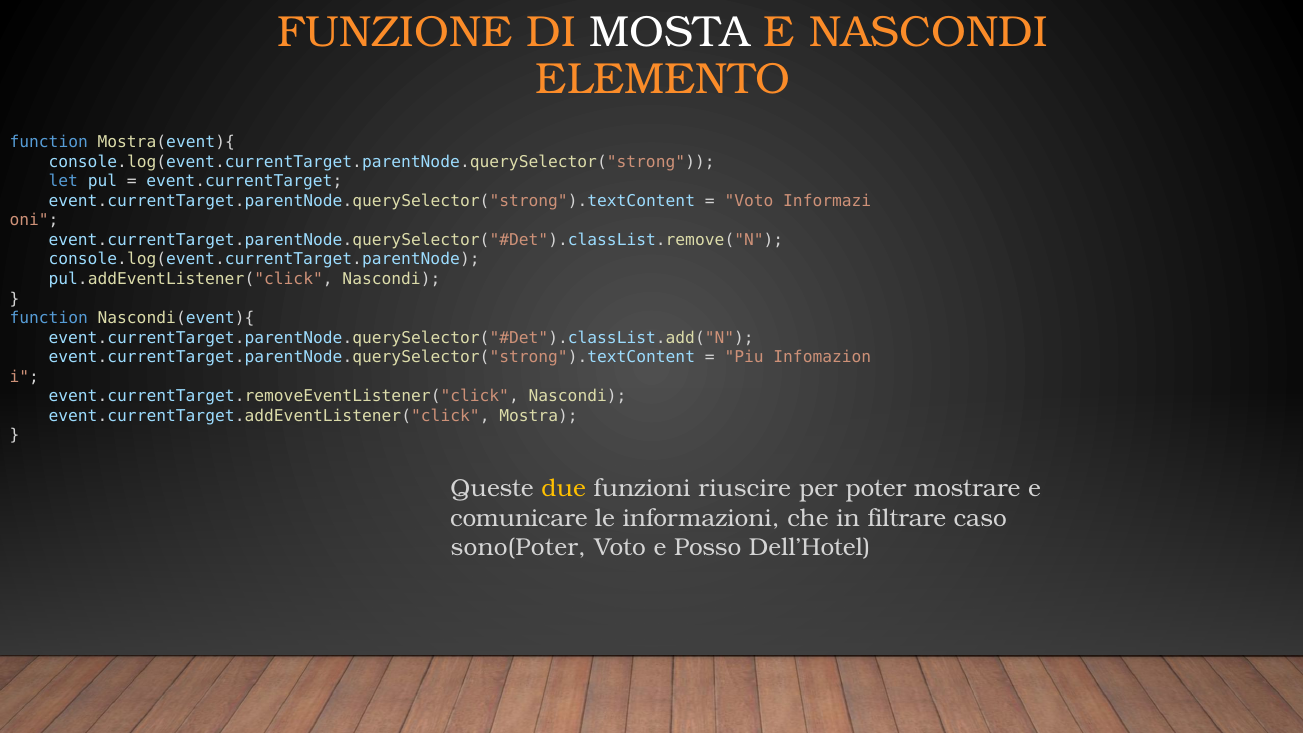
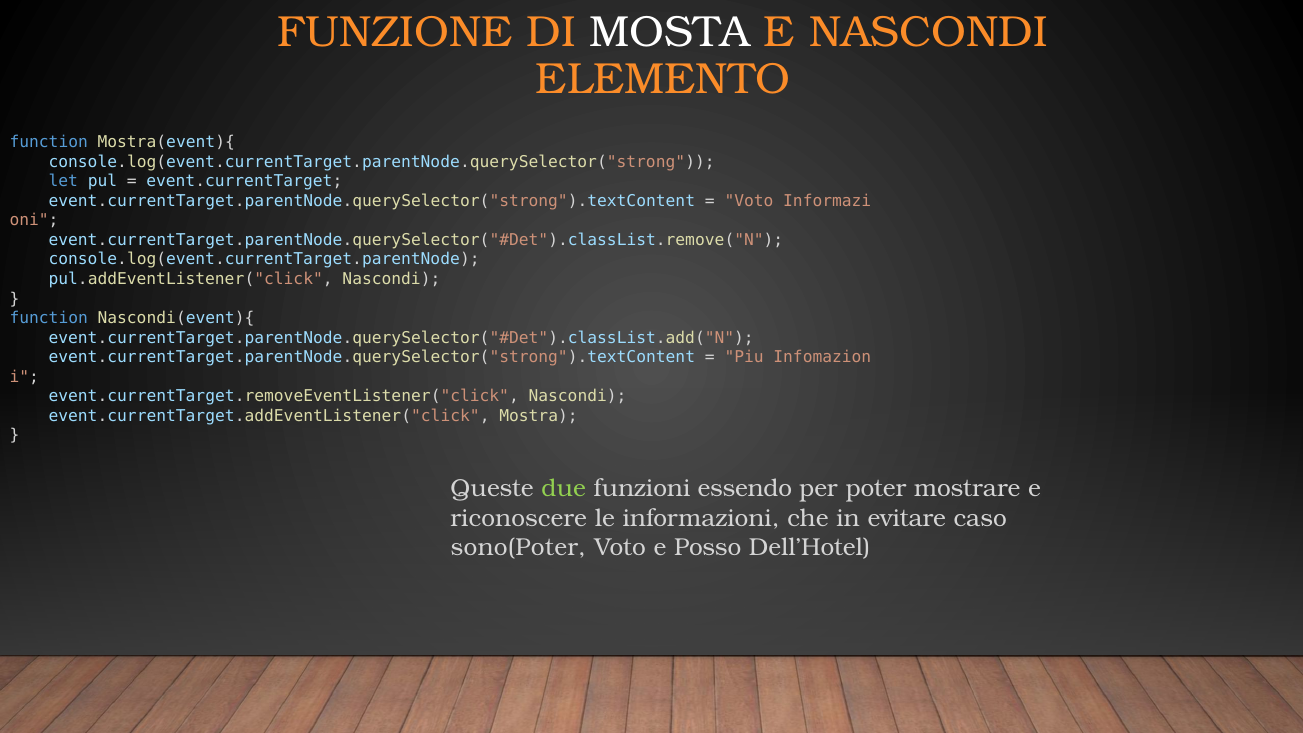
due colour: yellow -> light green
riuscire: riuscire -> essendo
comunicare: comunicare -> riconoscere
filtrare: filtrare -> evitare
